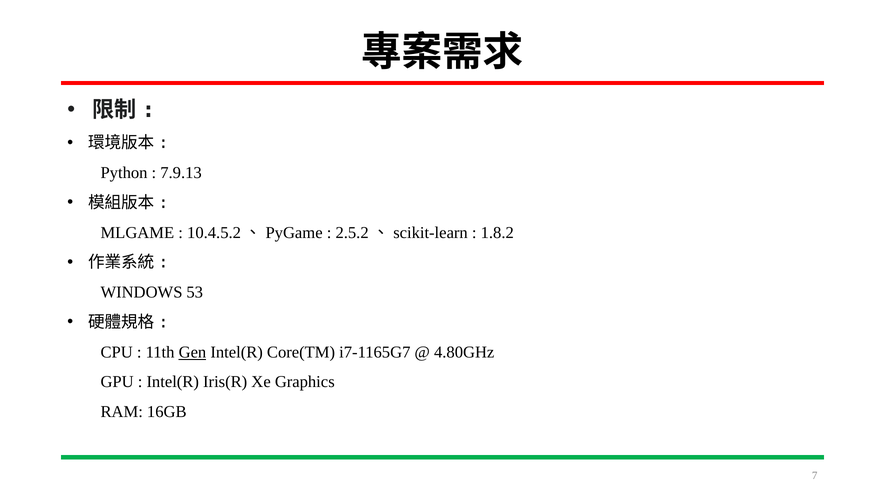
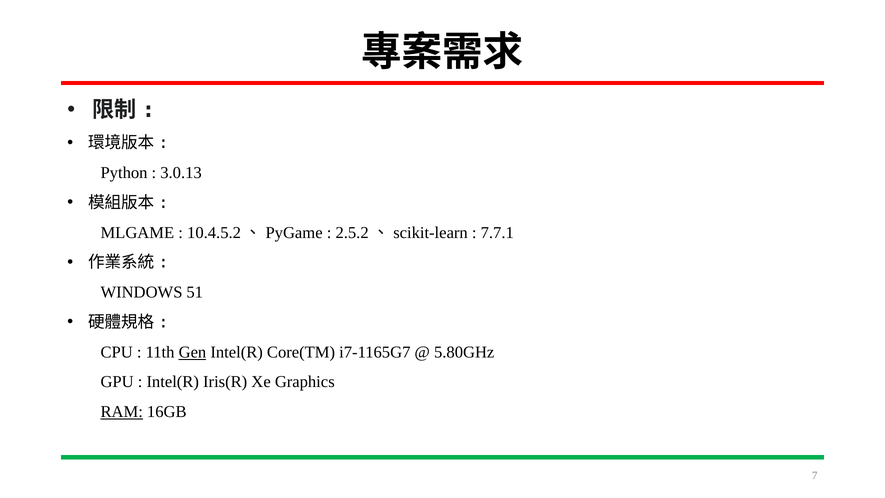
7.9.13: 7.9.13 -> 3.0.13
1.8.2: 1.8.2 -> 7.7.1
53: 53 -> 51
4.80GHz: 4.80GHz -> 5.80GHz
RAM underline: none -> present
